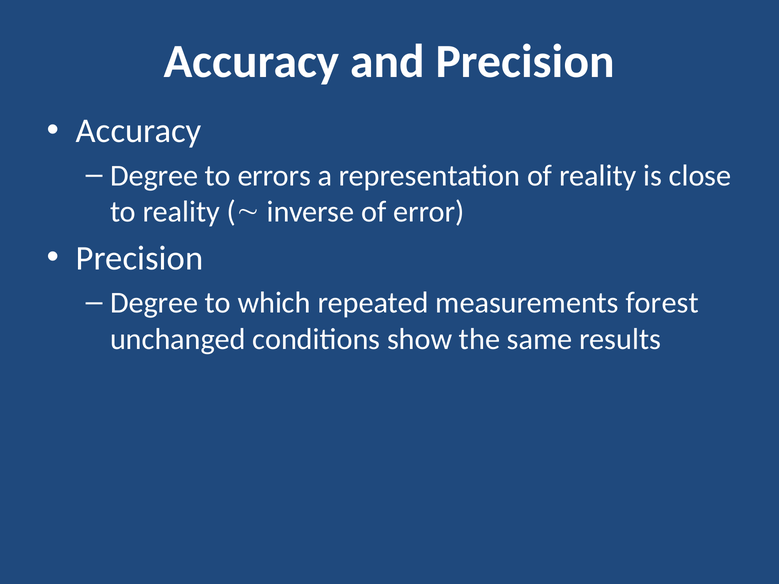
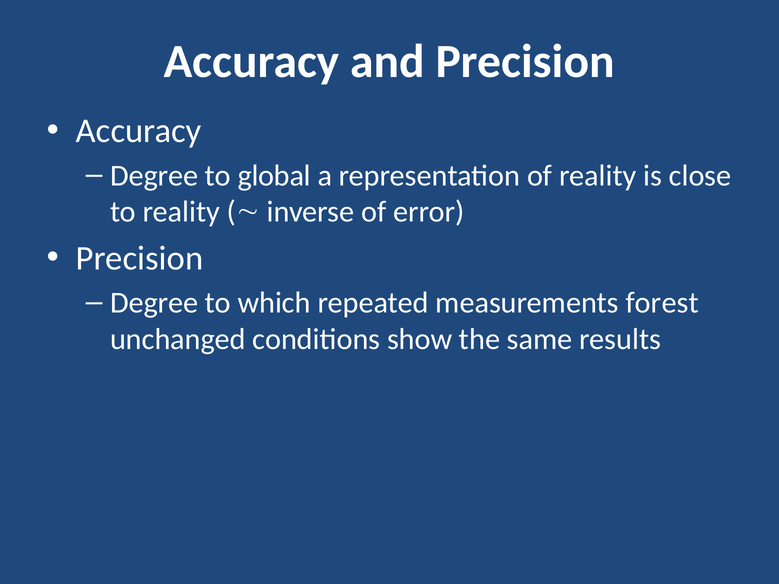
errors: errors -> global
